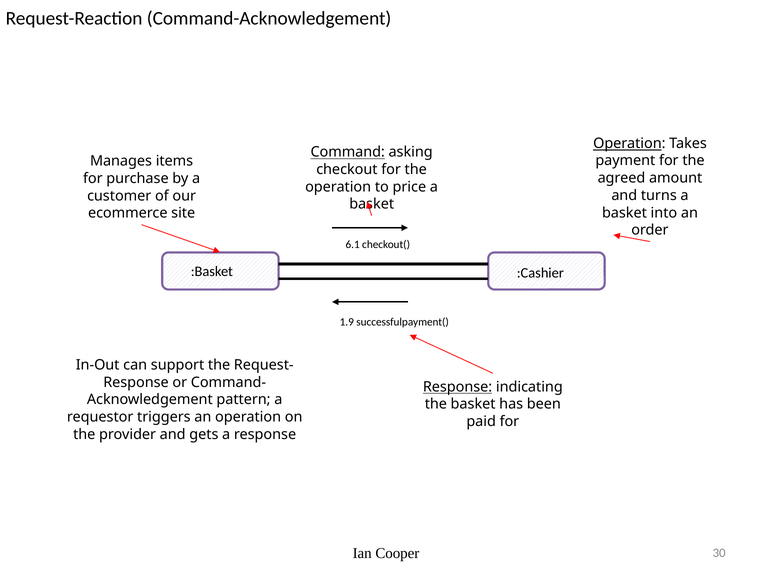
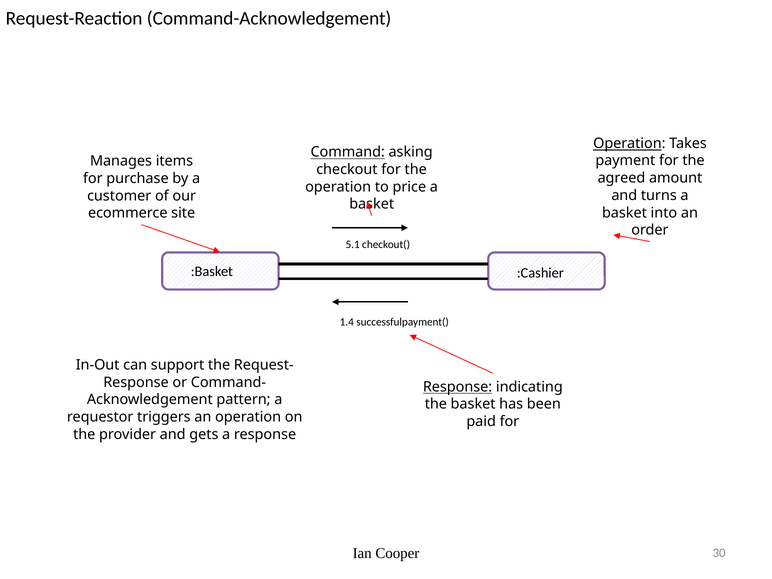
6.1: 6.1 -> 5.1
1.9: 1.9 -> 1.4
